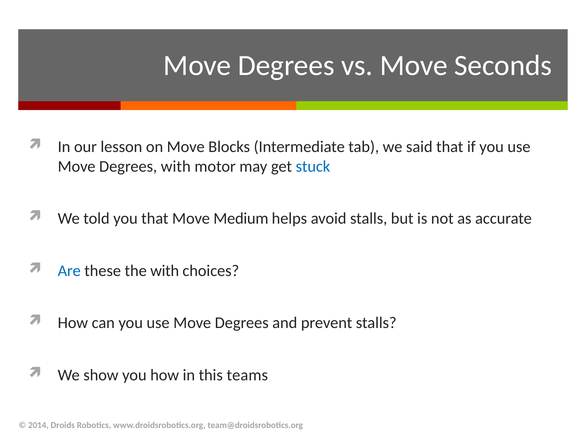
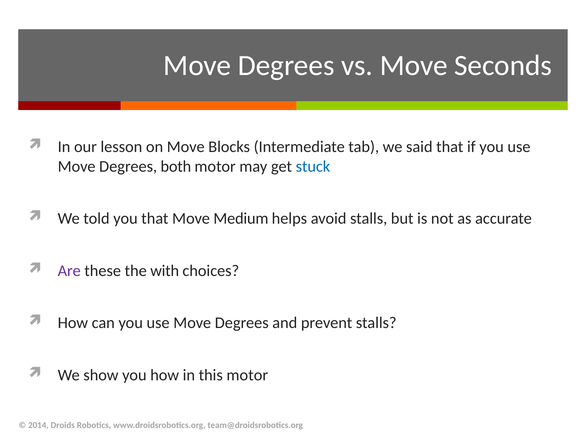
Degrees with: with -> both
Are colour: blue -> purple
this teams: teams -> motor
